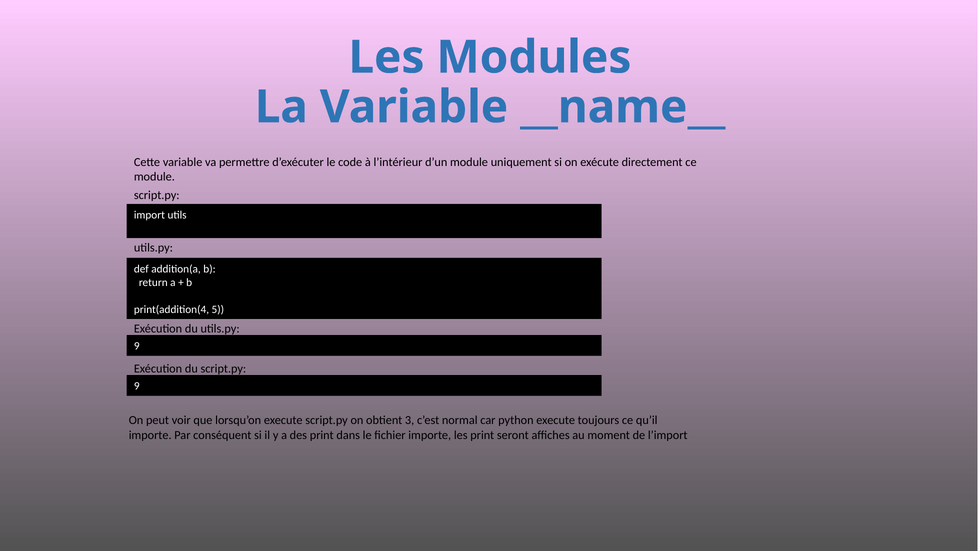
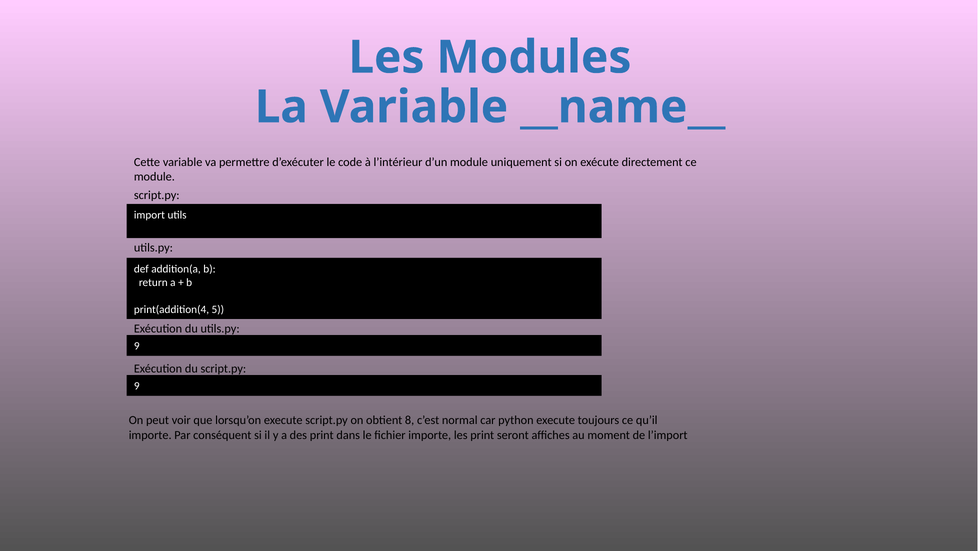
3: 3 -> 8
